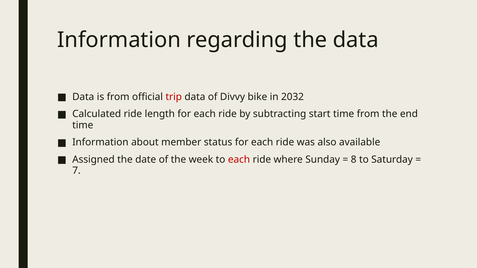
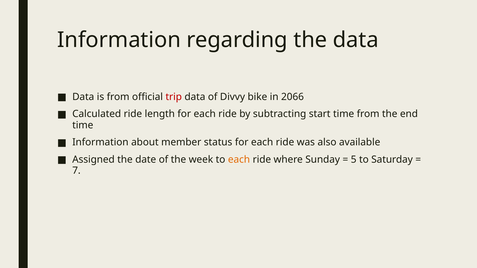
2032: 2032 -> 2066
each at (239, 160) colour: red -> orange
8: 8 -> 5
